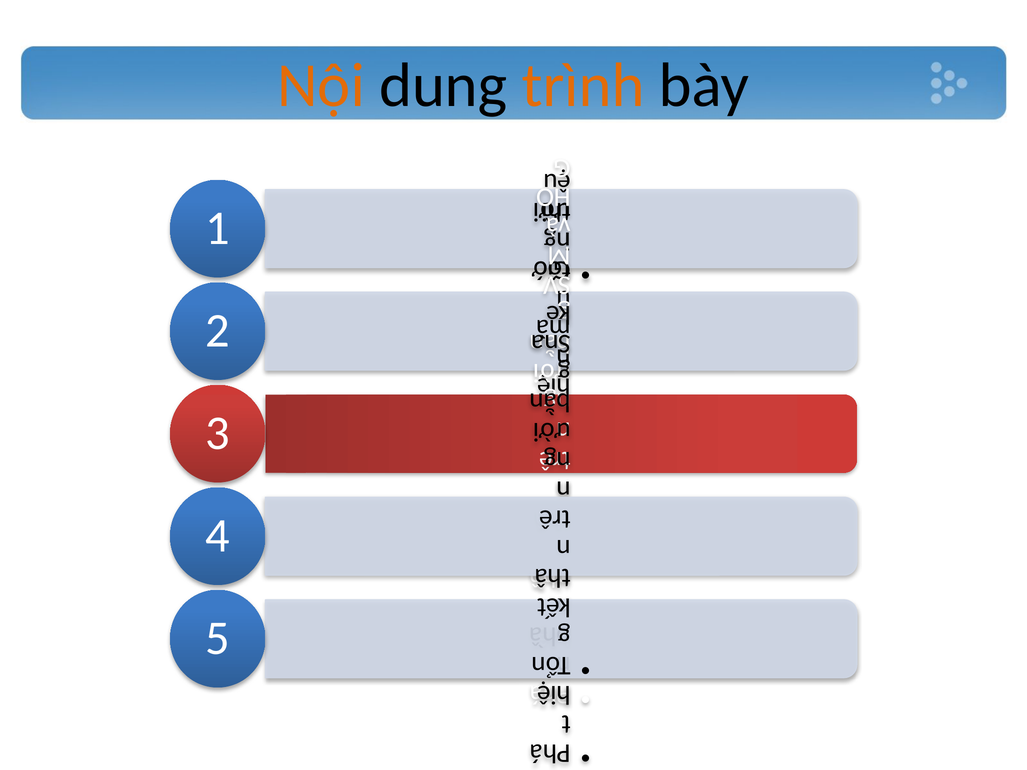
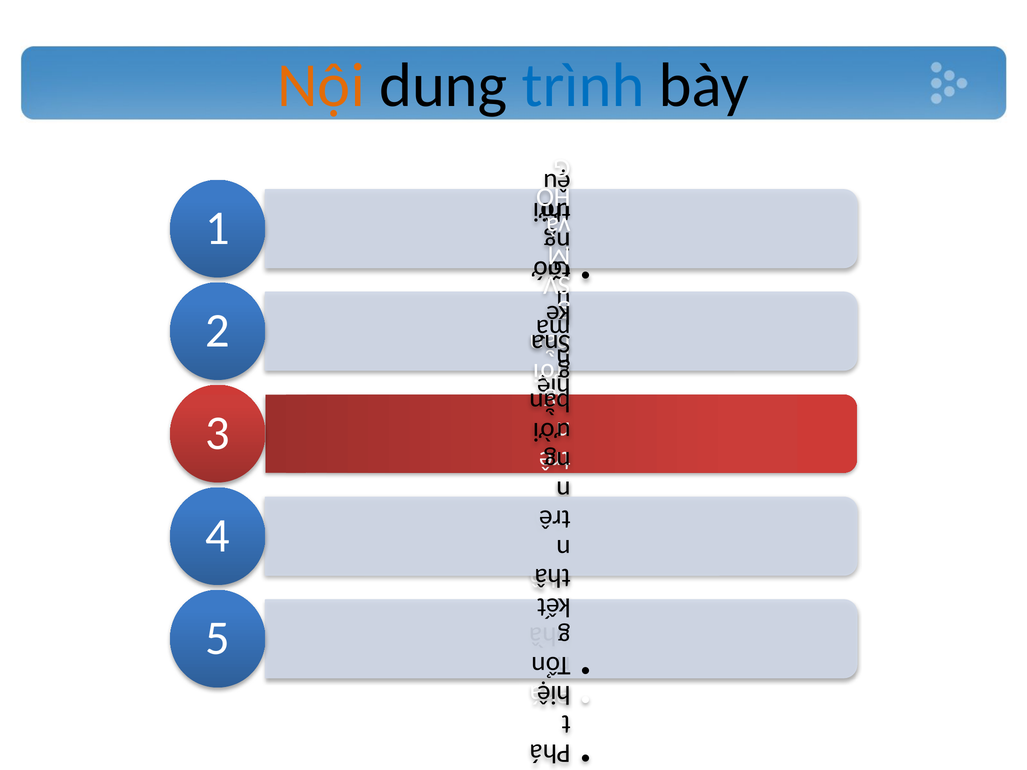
trình colour: orange -> blue
